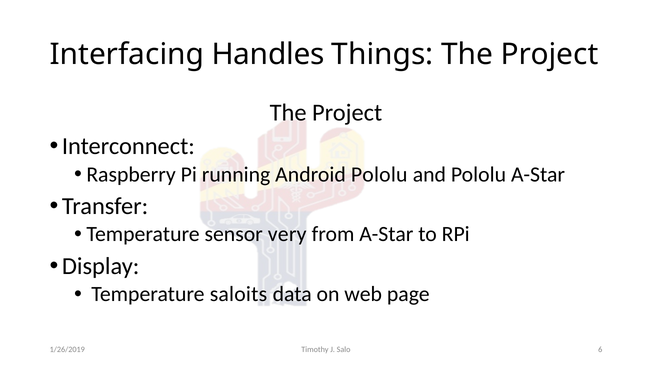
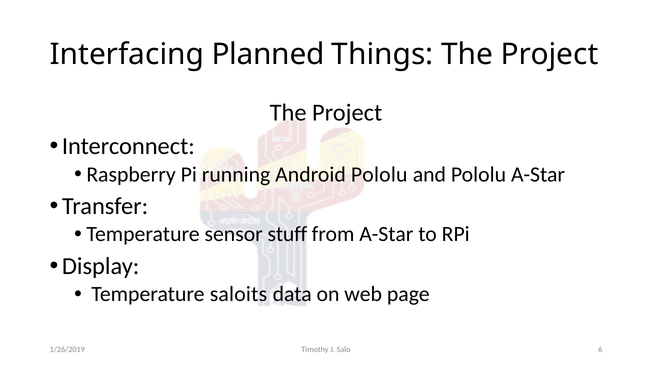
Handles: Handles -> Planned
very: very -> stuff
